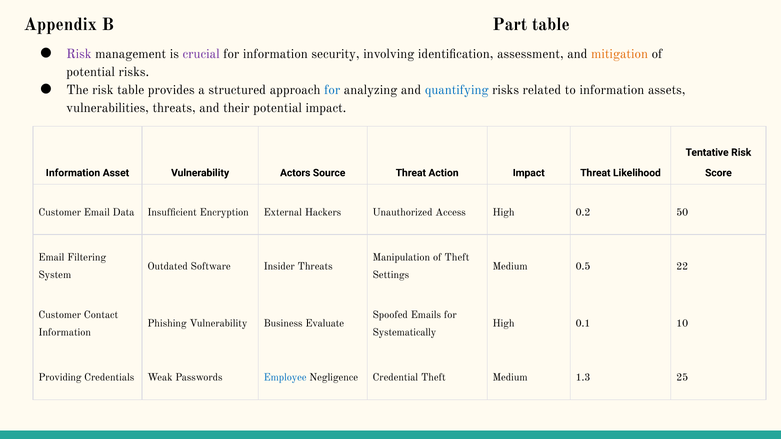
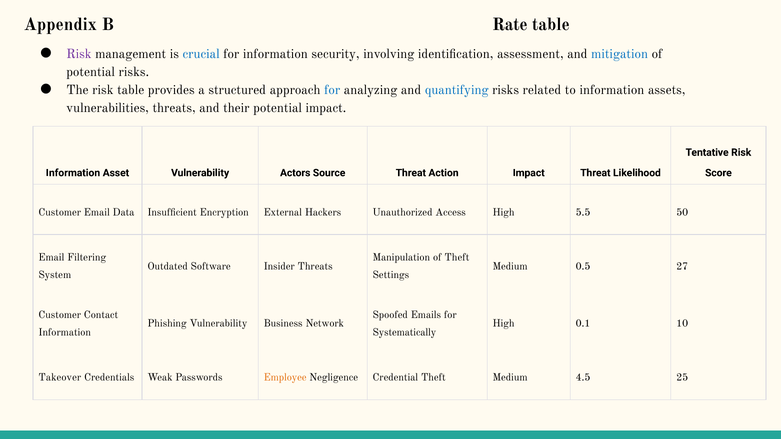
Part: Part -> Rate
crucial colour: purple -> blue
mitigation colour: orange -> blue
0.2: 0.2 -> 5.5
22: 22 -> 27
Evaluate: Evaluate -> Network
Providing: Providing -> Takeover
Employee colour: blue -> orange
1.3: 1.3 -> 4.5
